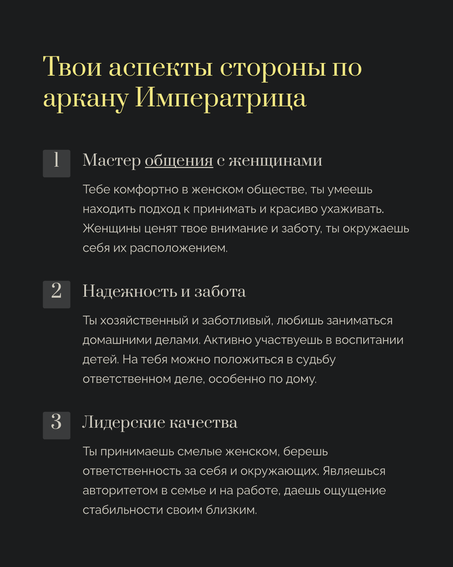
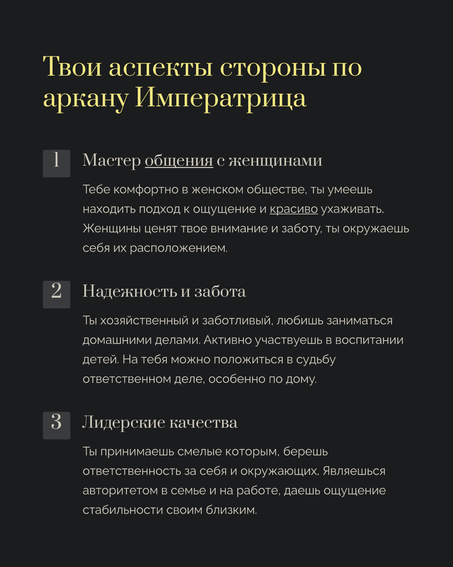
к принимать: принимать -> ощущение
красиво underline: none -> present
смелые женском: женском -> которым
